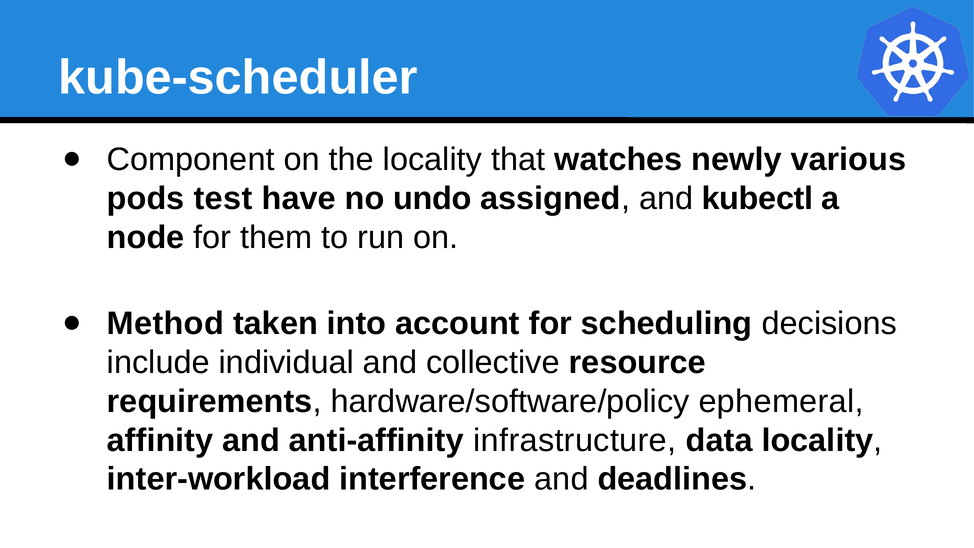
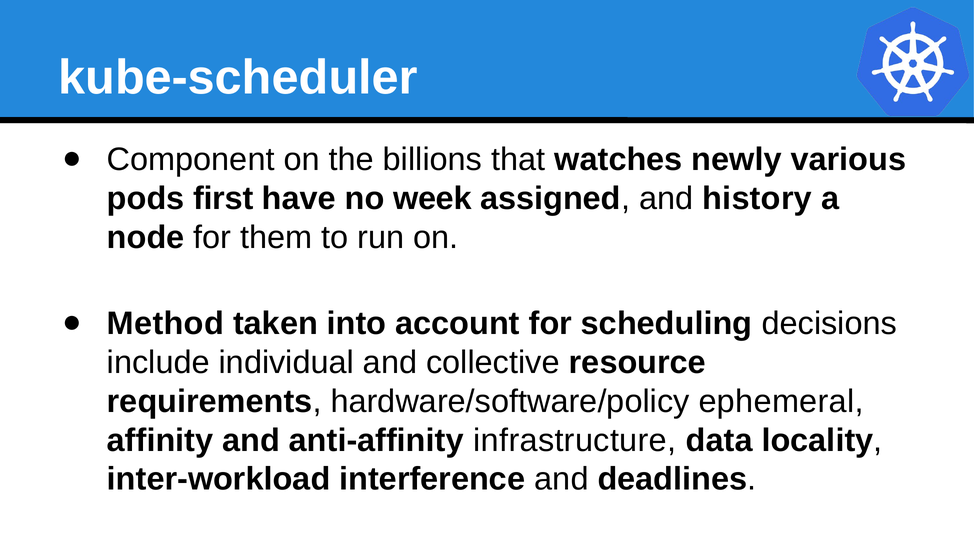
the locality: locality -> billions
test: test -> first
undo: undo -> week
kubectl: kubectl -> history
